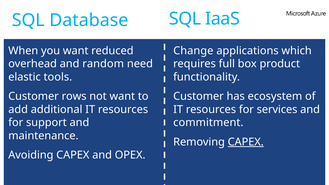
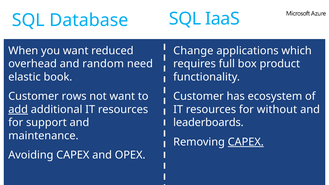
tools: tools -> book
add underline: none -> present
services: services -> without
commitment: commitment -> leaderboards
